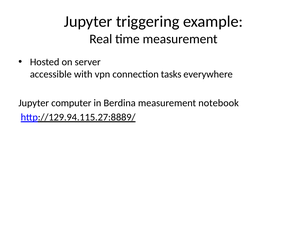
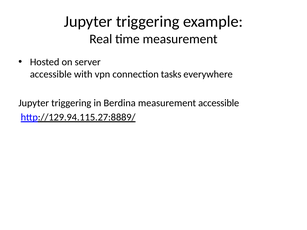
computer at (71, 103): computer -> triggering
measurement notebook: notebook -> accessible
